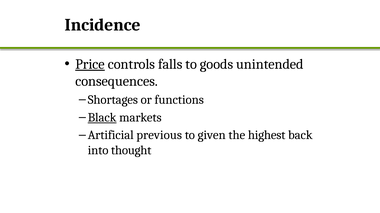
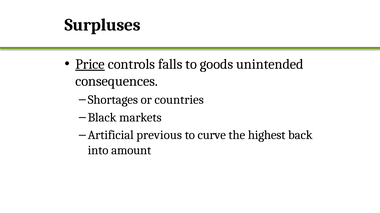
Incidence: Incidence -> Surpluses
functions: functions -> countries
Black underline: present -> none
given: given -> curve
thought: thought -> amount
